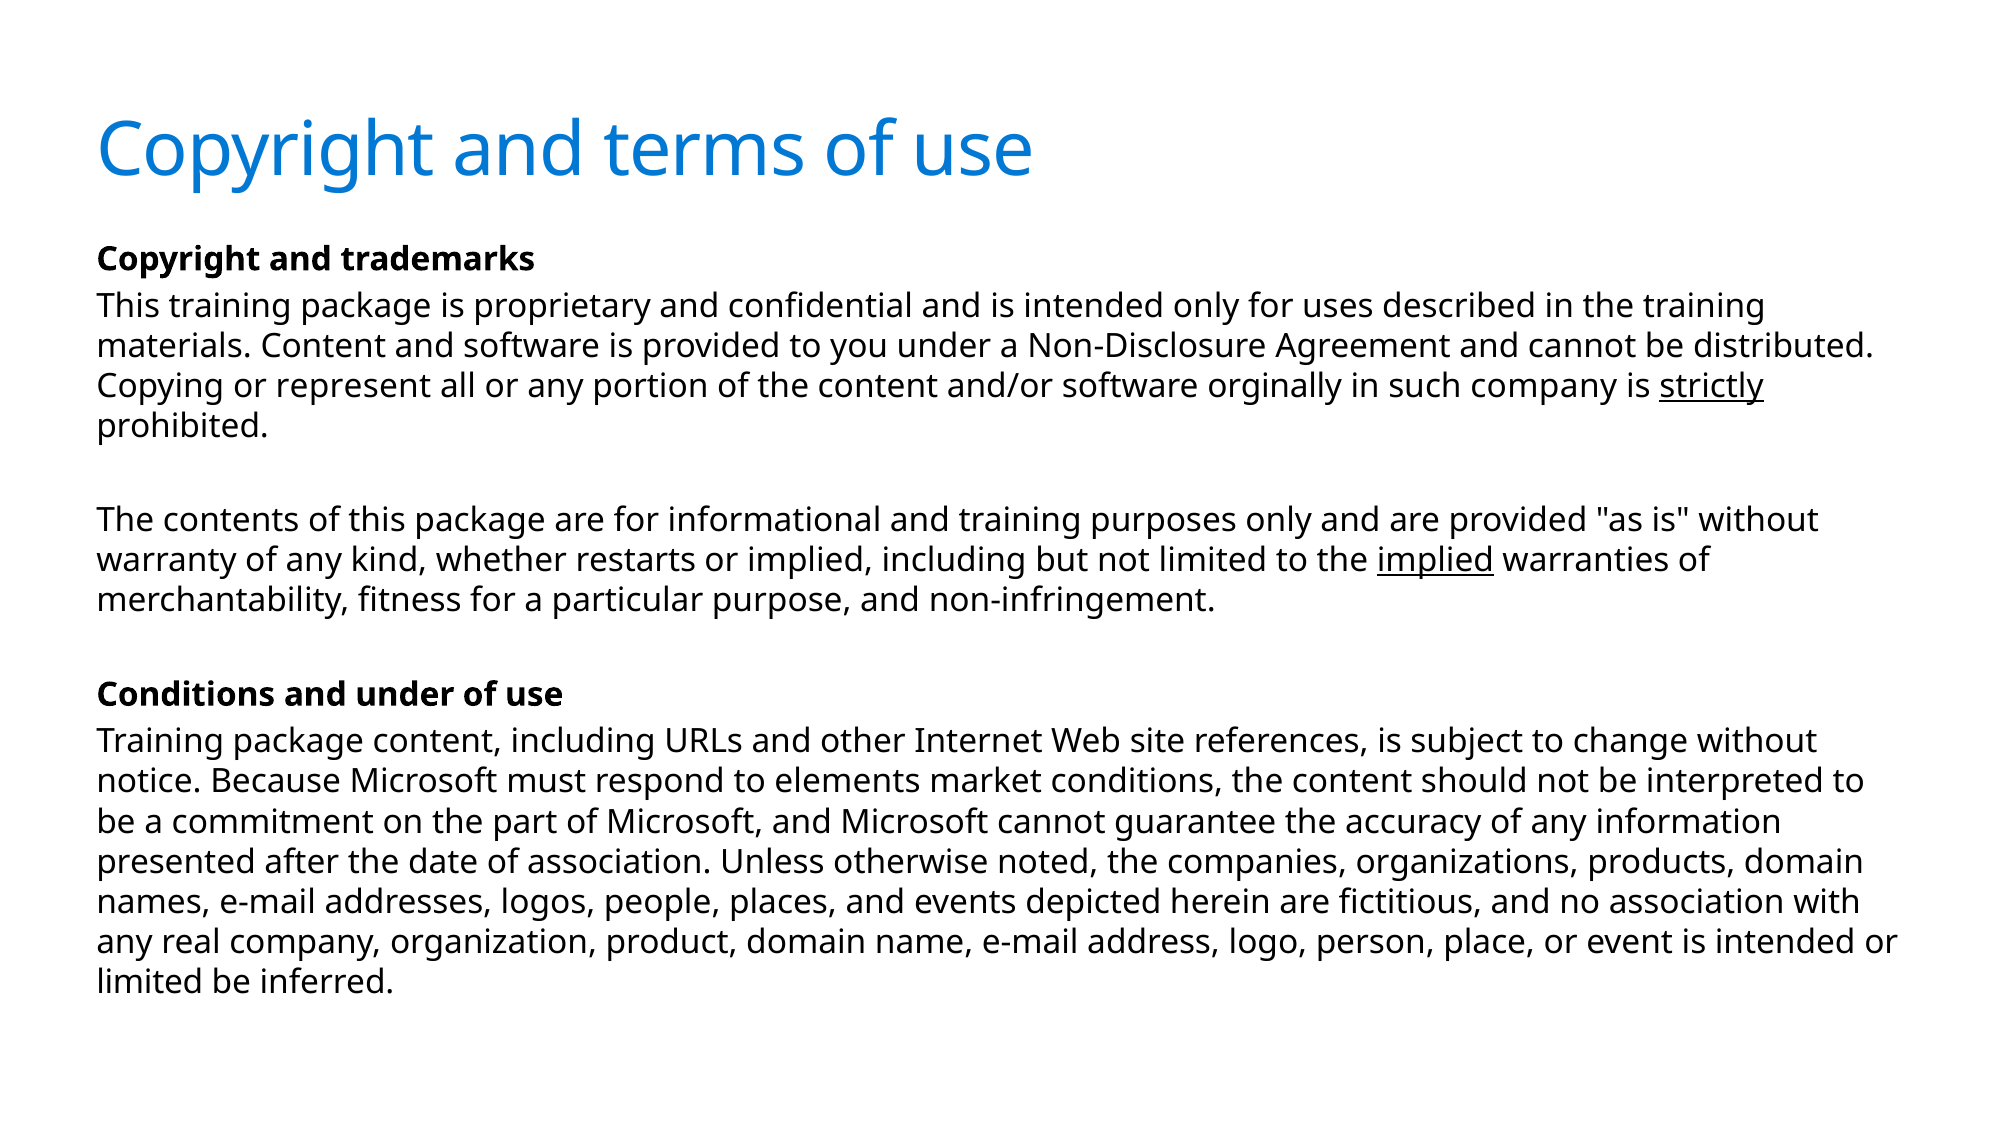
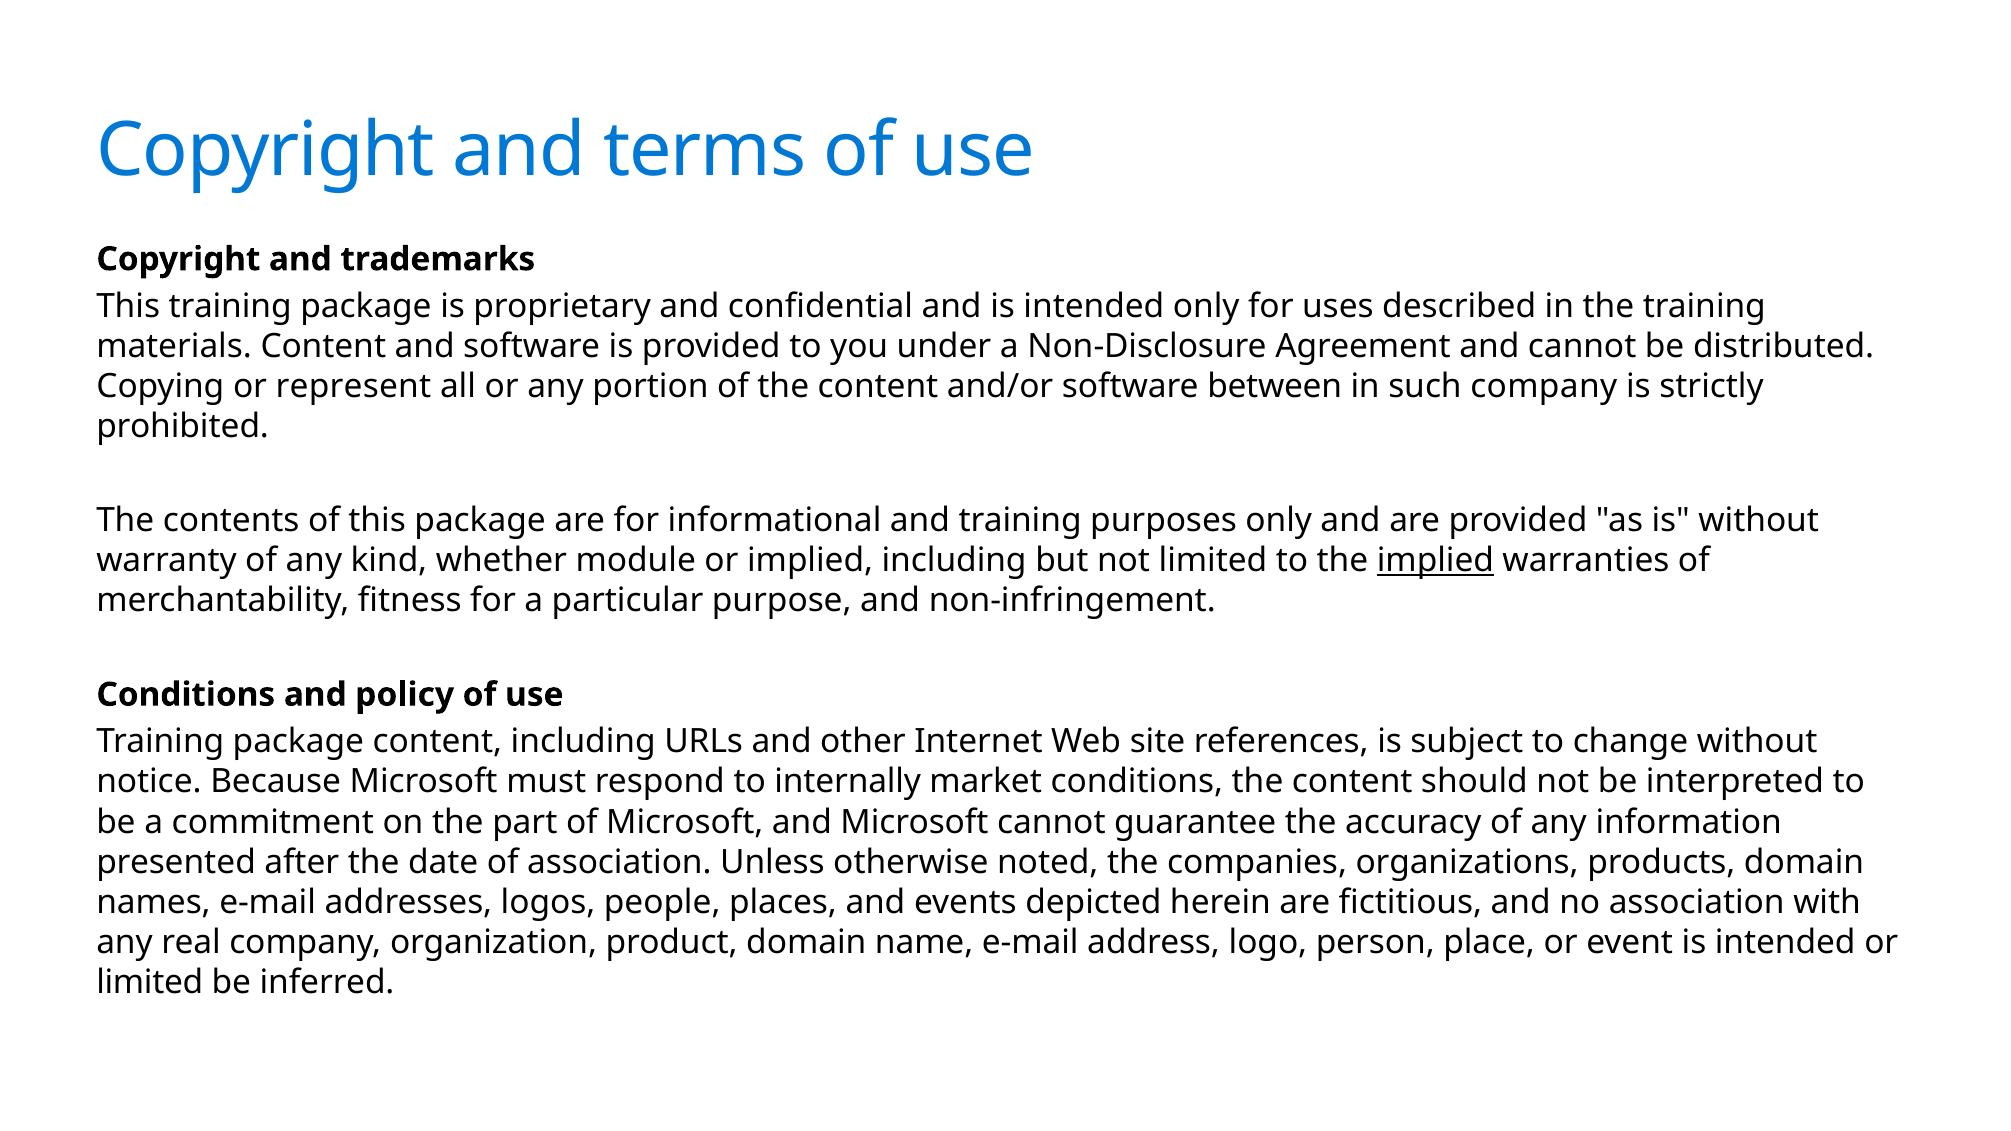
orginally: orginally -> between
strictly underline: present -> none
restarts: restarts -> module
and under: under -> policy
elements: elements -> internally
